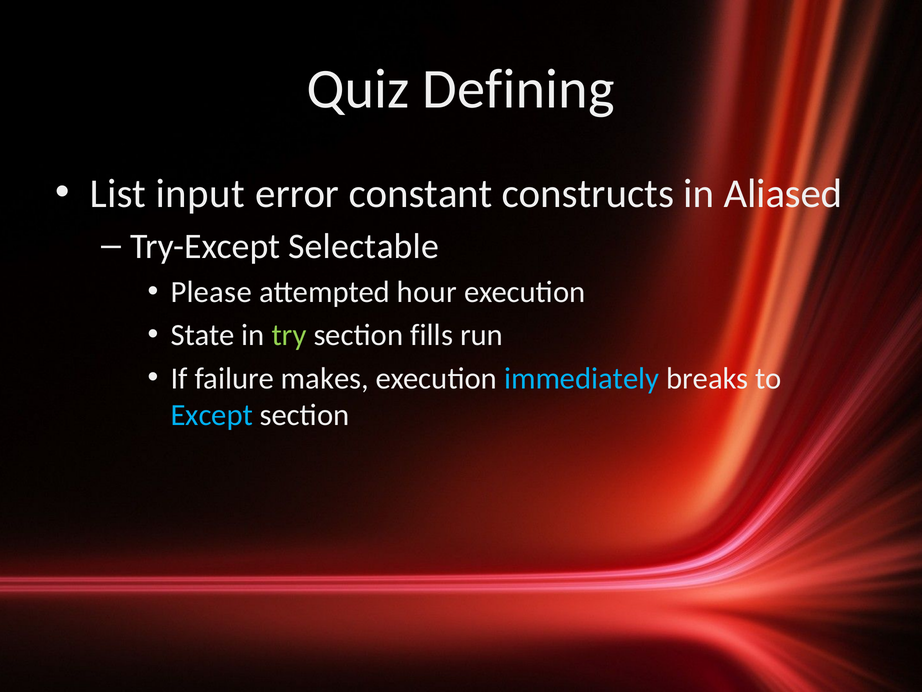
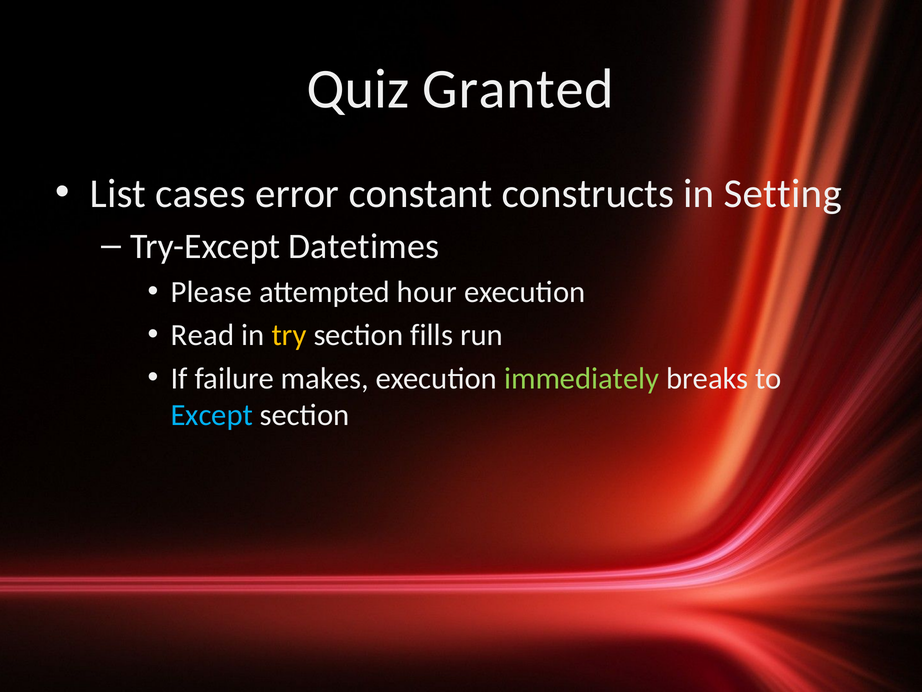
Defining: Defining -> Granted
input: input -> cases
Aliased: Aliased -> Setting
Selectable: Selectable -> Datetimes
State: State -> Read
try colour: light green -> yellow
immediately colour: light blue -> light green
